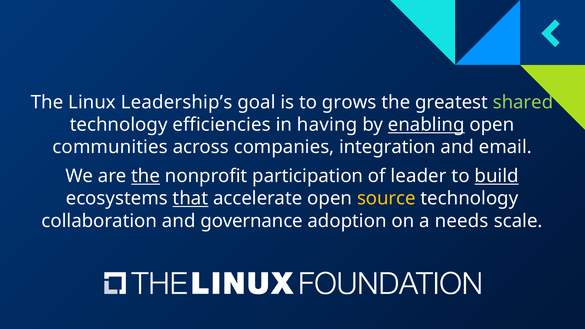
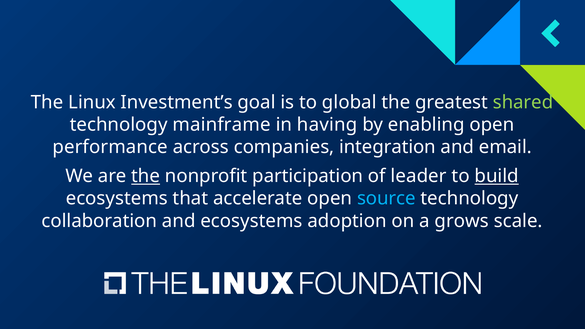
Leadership’s: Leadership’s -> Investment’s
grows: grows -> global
efficiencies: efficiencies -> mainframe
enabling underline: present -> none
communities: communities -> performance
that underline: present -> none
source colour: yellow -> light blue
and governance: governance -> ecosystems
needs: needs -> grows
